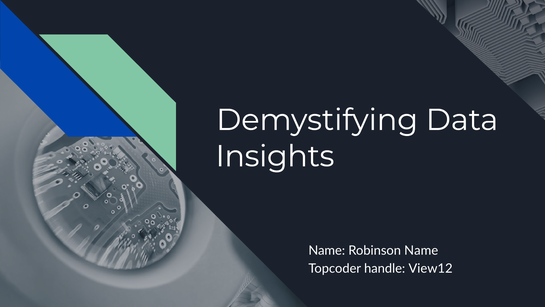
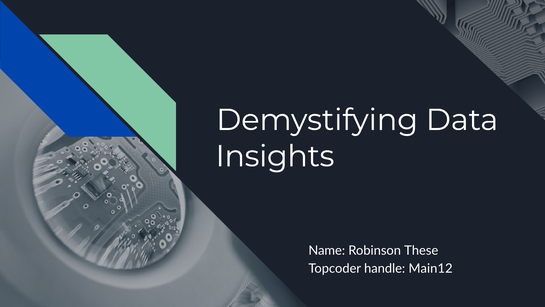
Robinson Name: Name -> These
View12: View12 -> Main12
